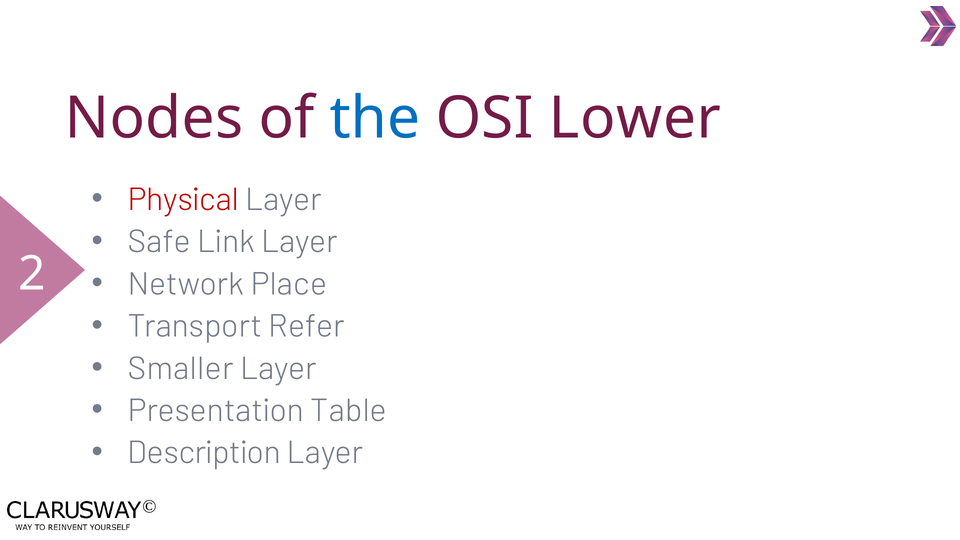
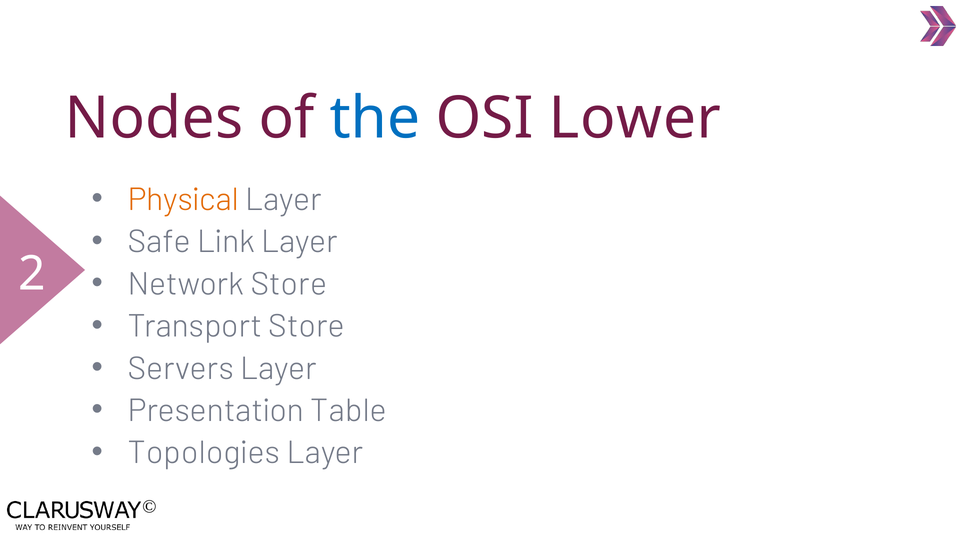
Physical colour: red -> orange
Network Place: Place -> Store
Transport Refer: Refer -> Store
Smaller: Smaller -> Servers
Description: Description -> Topologies
